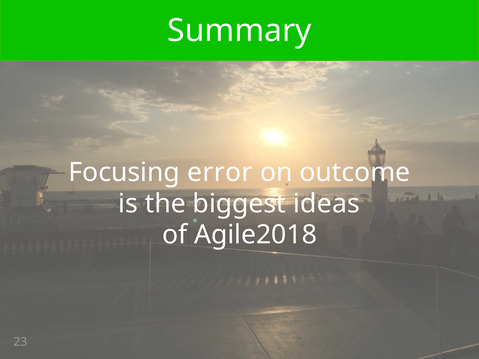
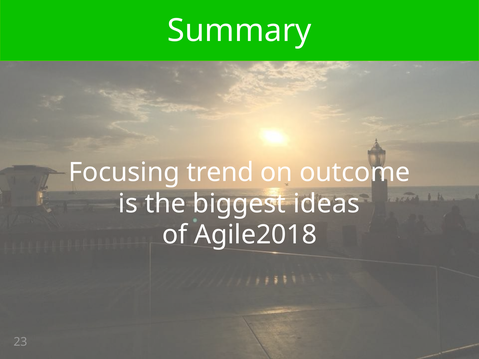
error: error -> trend
